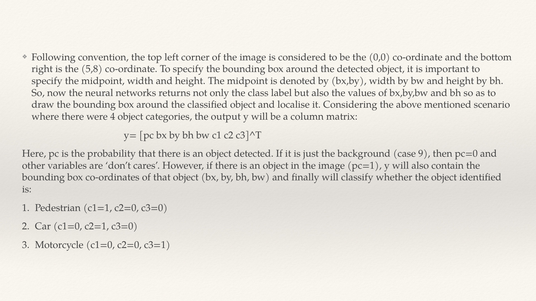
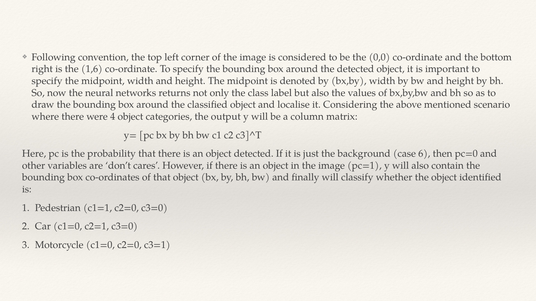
5,8: 5,8 -> 1,6
9: 9 -> 6
